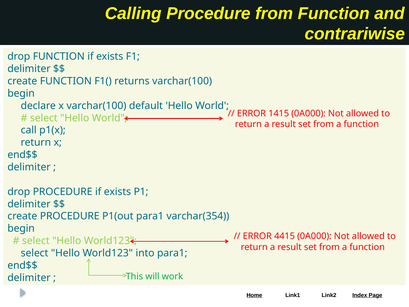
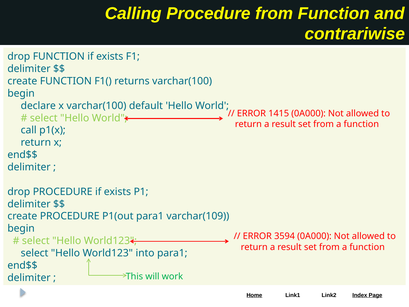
varchar(354: varchar(354 -> varchar(109
4415: 4415 -> 3594
